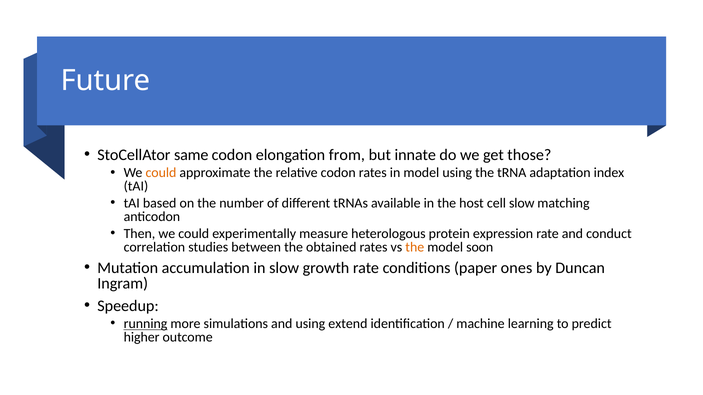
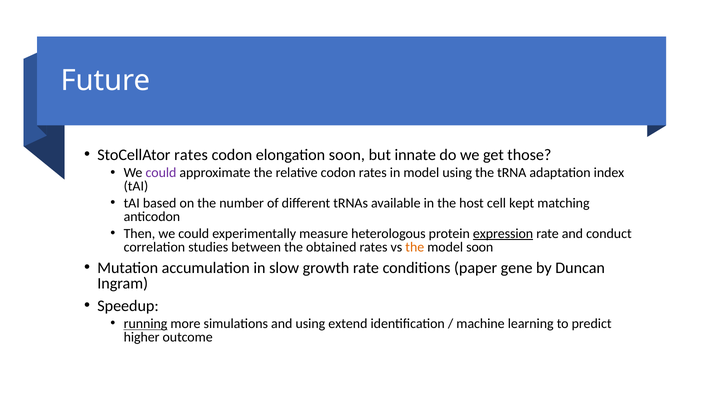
StoCellAtor same: same -> rates
elongation from: from -> soon
could at (161, 173) colour: orange -> purple
cell slow: slow -> kept
expression underline: none -> present
ones: ones -> gene
